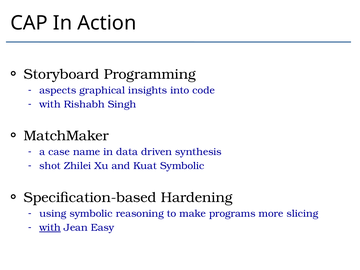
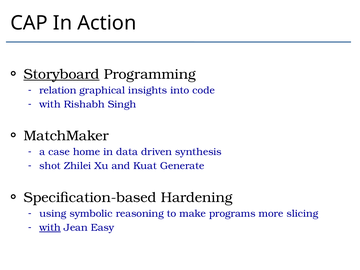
Storyboard underline: none -> present
aspects: aspects -> relation
name: name -> home
Kuat Symbolic: Symbolic -> Generate
